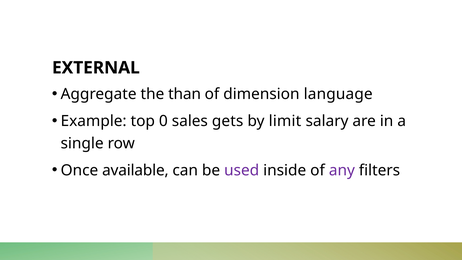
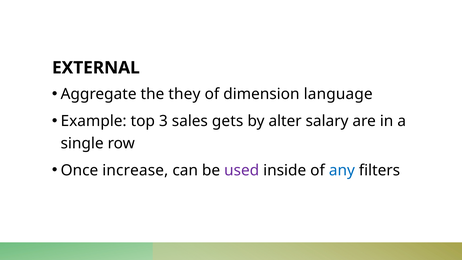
than: than -> they
0: 0 -> 3
limit: limit -> alter
available: available -> increase
any colour: purple -> blue
